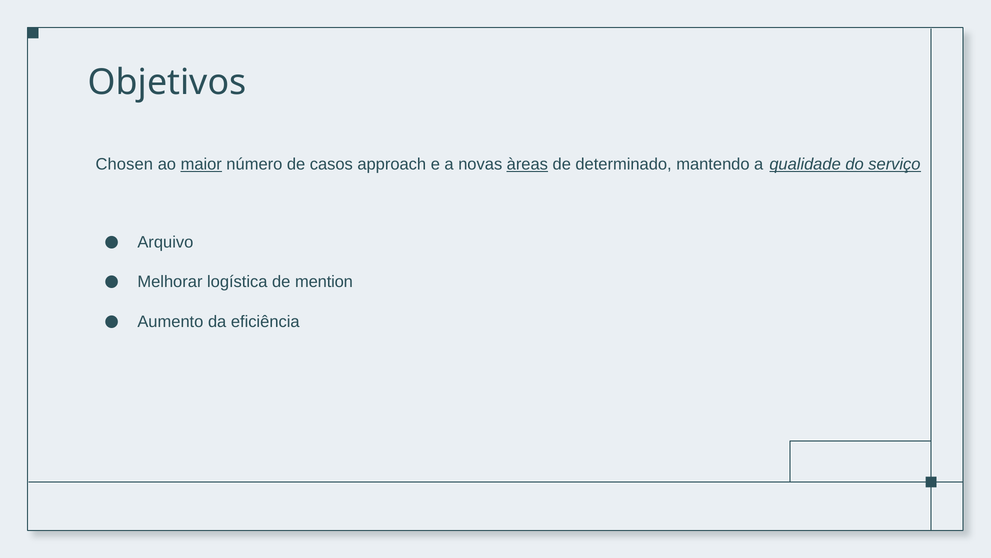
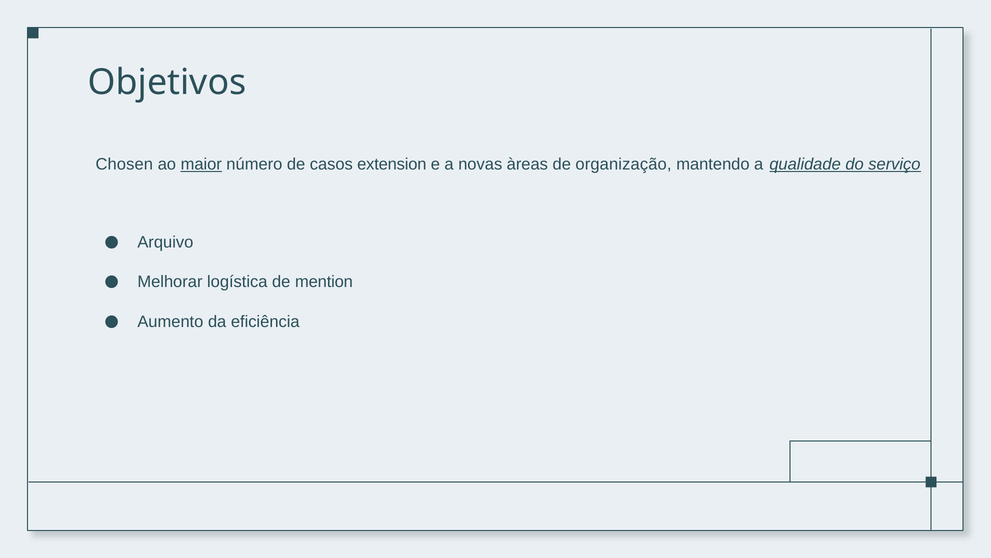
approach: approach -> extension
àreas underline: present -> none
determinado: determinado -> organização
